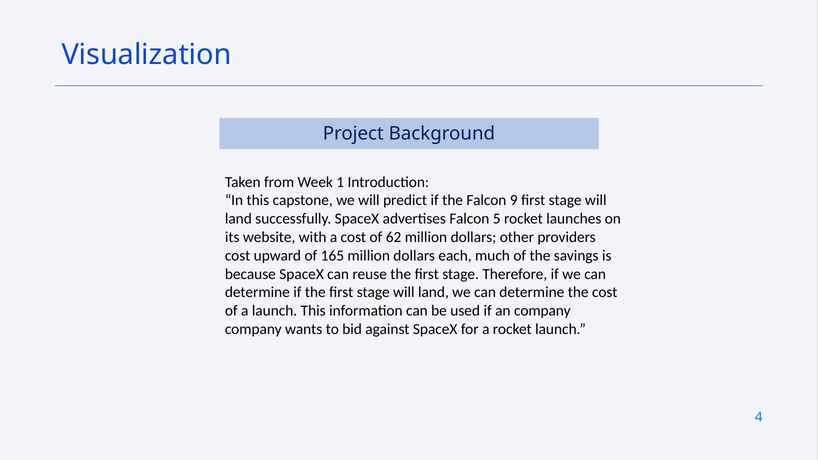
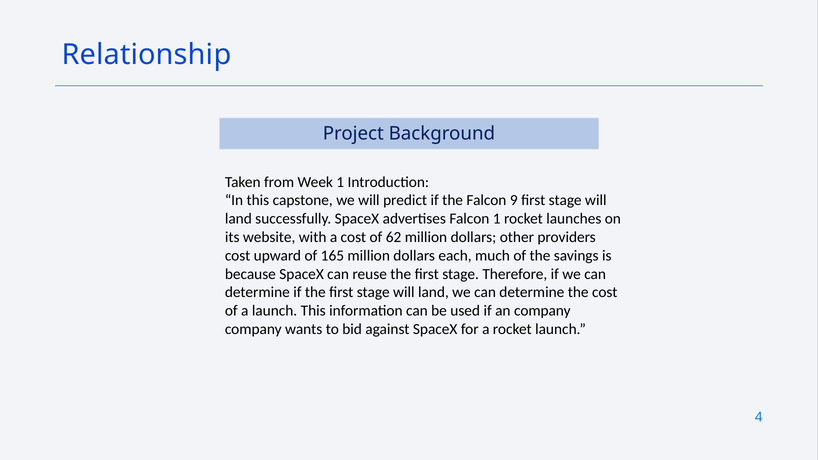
Visualization: Visualization -> Relationship
Falcon 5: 5 -> 1
